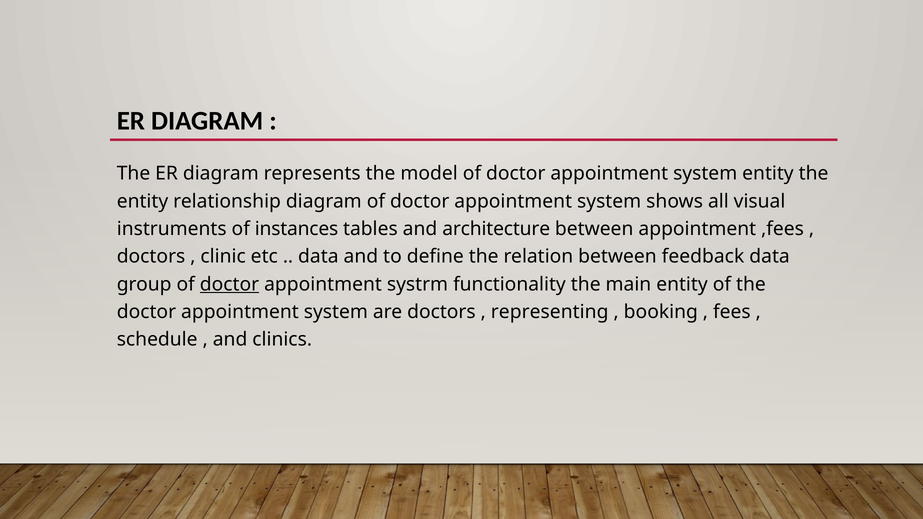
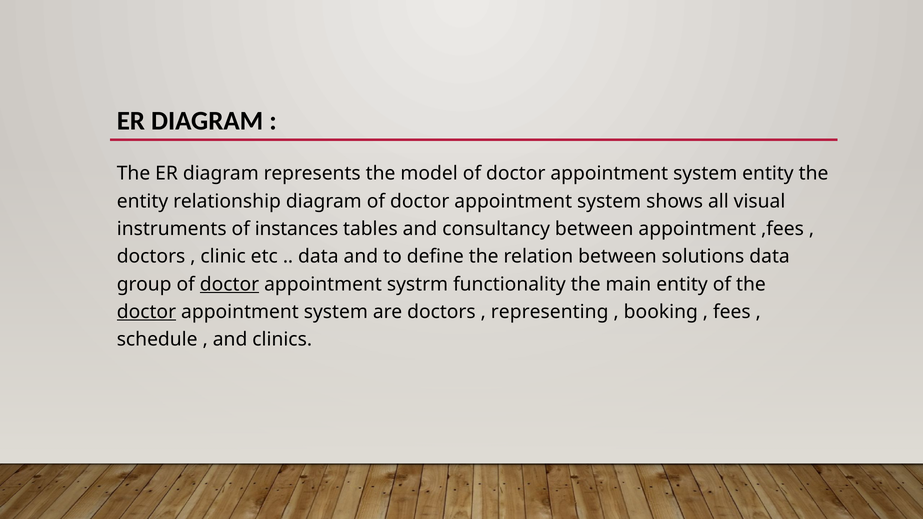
architecture: architecture -> consultancy
feedback: feedback -> solutions
doctor at (146, 312) underline: none -> present
